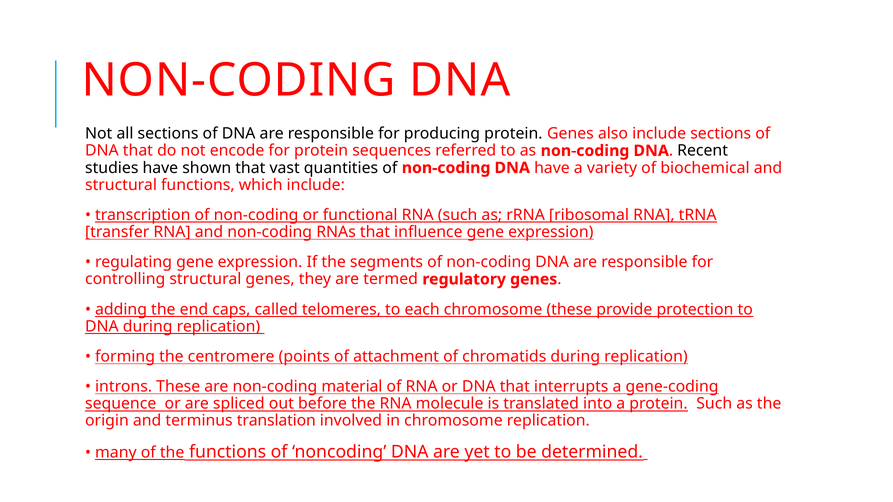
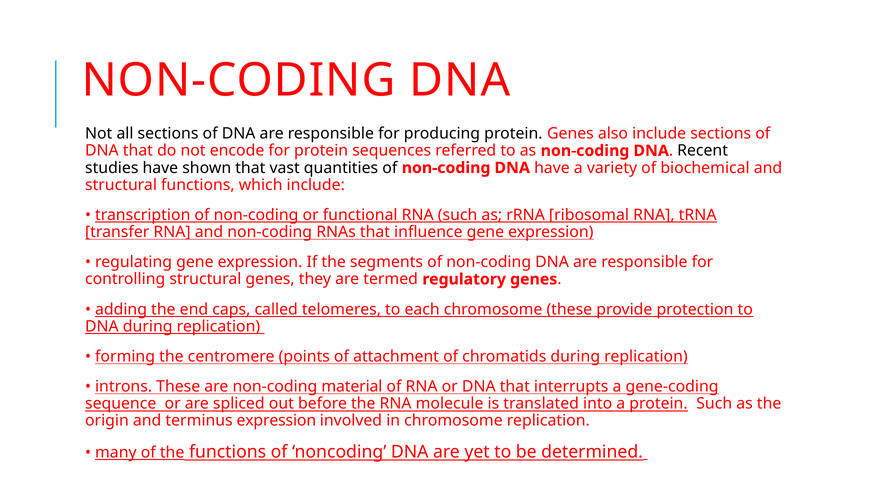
terminus translation: translation -> expression
